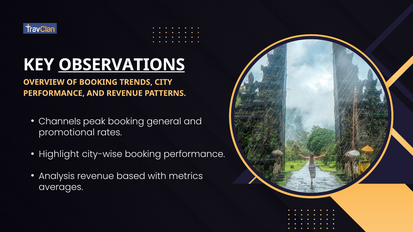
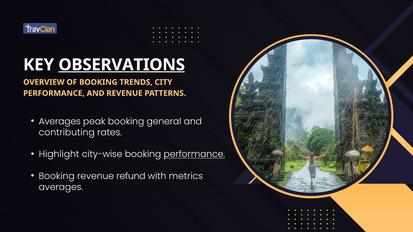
Channels at (60, 122): Channels -> Averages
promotional: promotional -> contributing
performance at (194, 154) underline: none -> present
Analysis at (57, 176): Analysis -> Booking
based: based -> refund
